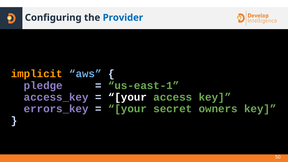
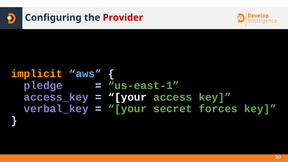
Provider colour: blue -> red
errors_key: errors_key -> verbal_key
owners: owners -> forces
